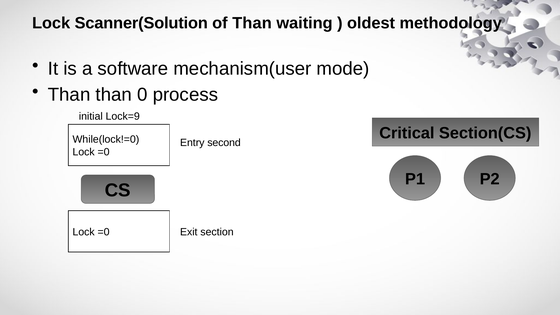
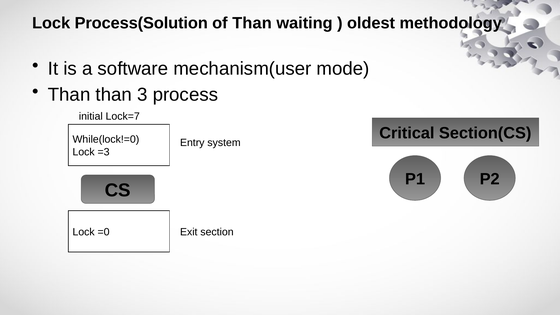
Scanner(Solution: Scanner(Solution -> Process(Solution
0: 0 -> 3
Lock=9: Lock=9 -> Lock=7
second: second -> system
=0 at (104, 152): =0 -> =3
